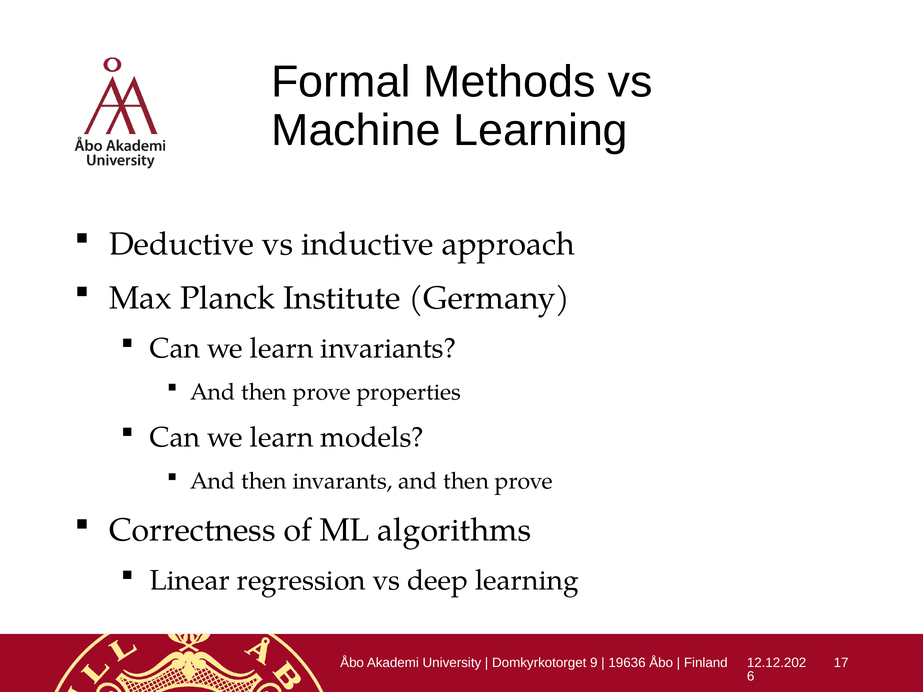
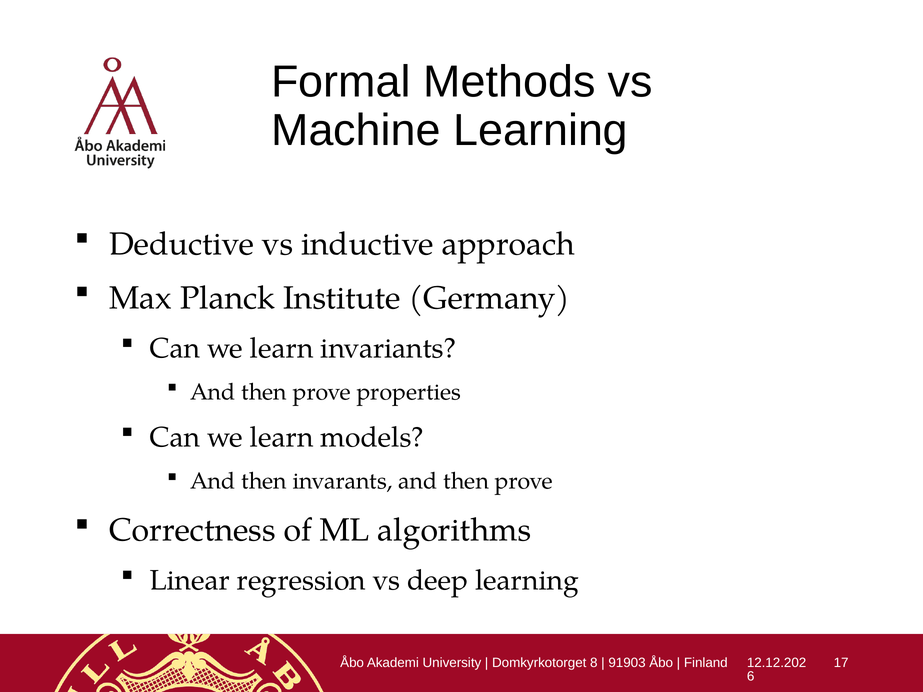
9: 9 -> 8
19636: 19636 -> 91903
